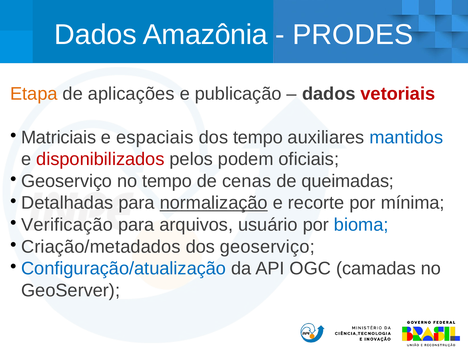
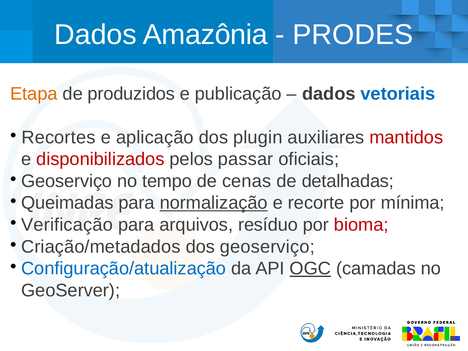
aplicações: aplicações -> produzidos
vetoriais colour: red -> blue
Matriciais: Matriciais -> Recortes
espaciais: espaciais -> aplicação
dos tempo: tempo -> plugin
mantidos colour: blue -> red
podem: podem -> passar
queimadas: queimadas -> detalhadas
Detalhadas: Detalhadas -> Queimadas
usuário: usuário -> resíduo
bioma colour: blue -> red
OGC underline: none -> present
